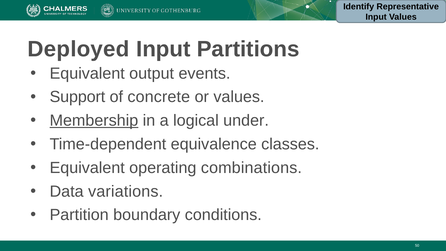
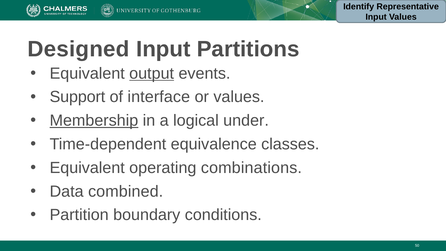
Deployed: Deployed -> Designed
output underline: none -> present
concrete: concrete -> interface
variations: variations -> combined
